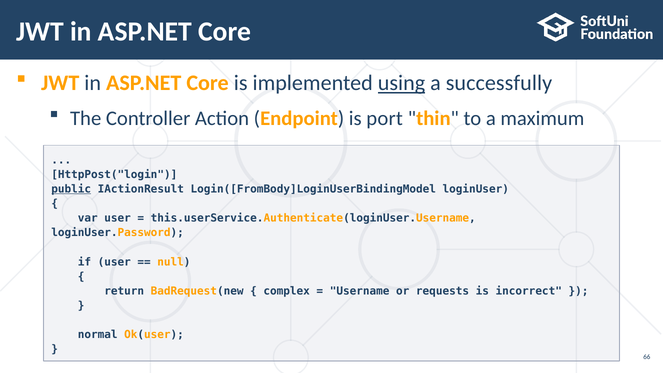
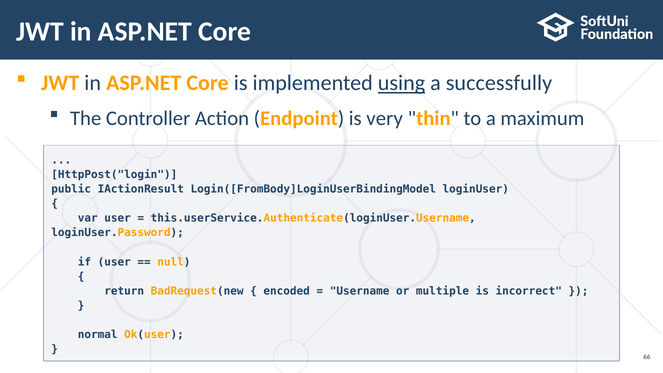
port: port -> very
public underline: present -> none
complex: complex -> encoded
requests: requests -> multiple
